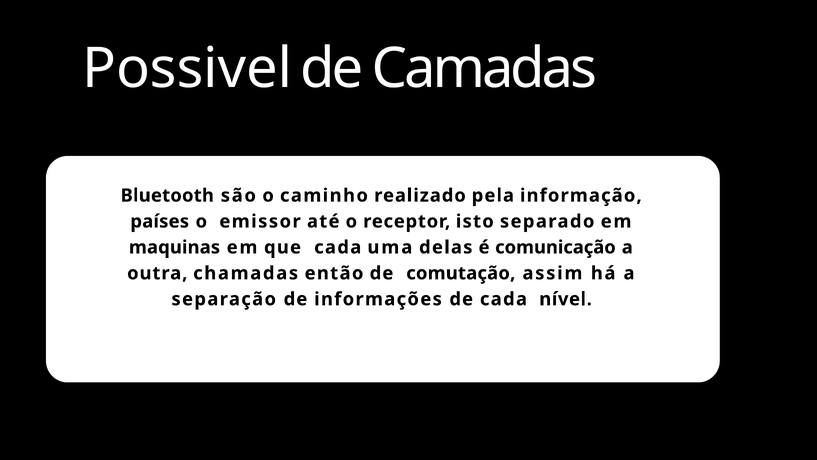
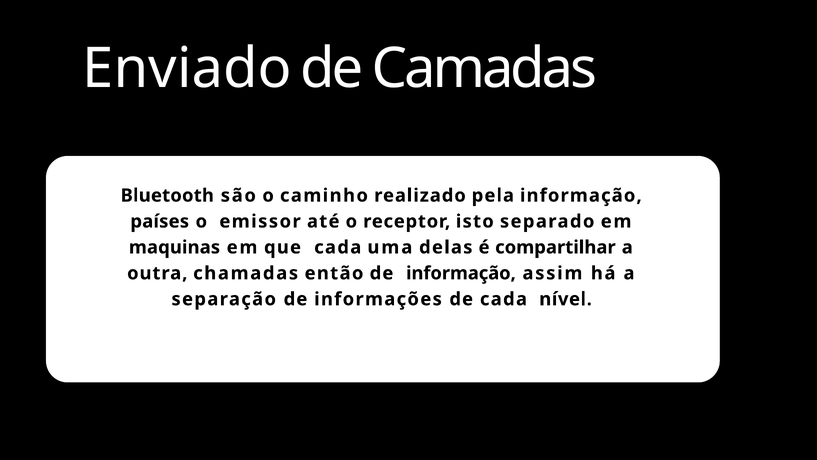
Possivel: Possivel -> Enviado
comunicação: comunicação -> compartilhar
de comutação: comutação -> informação
